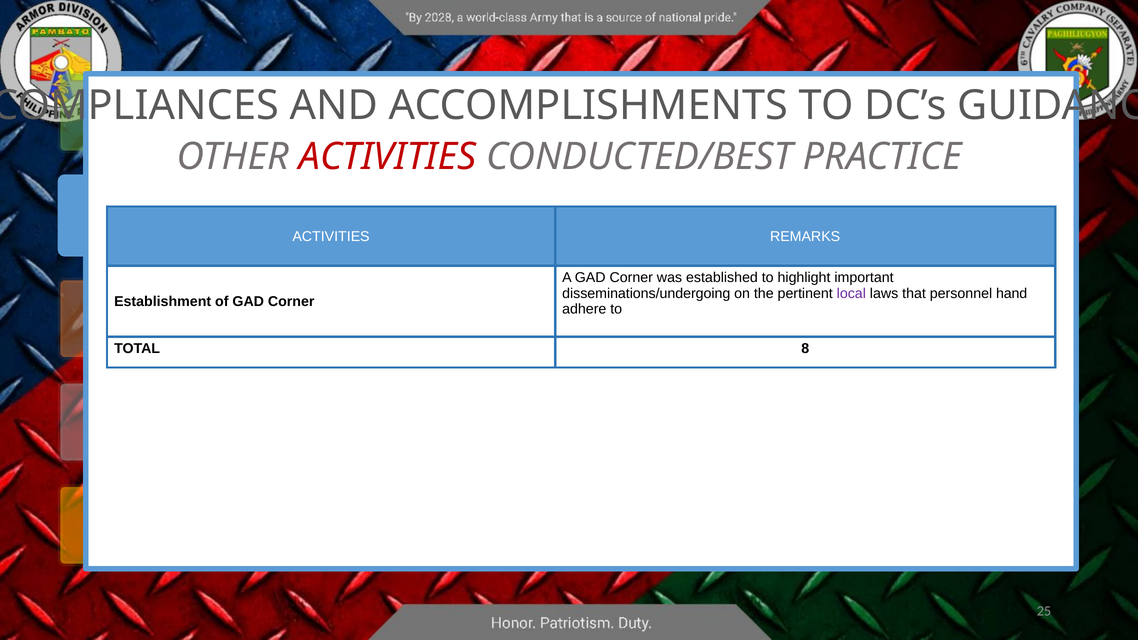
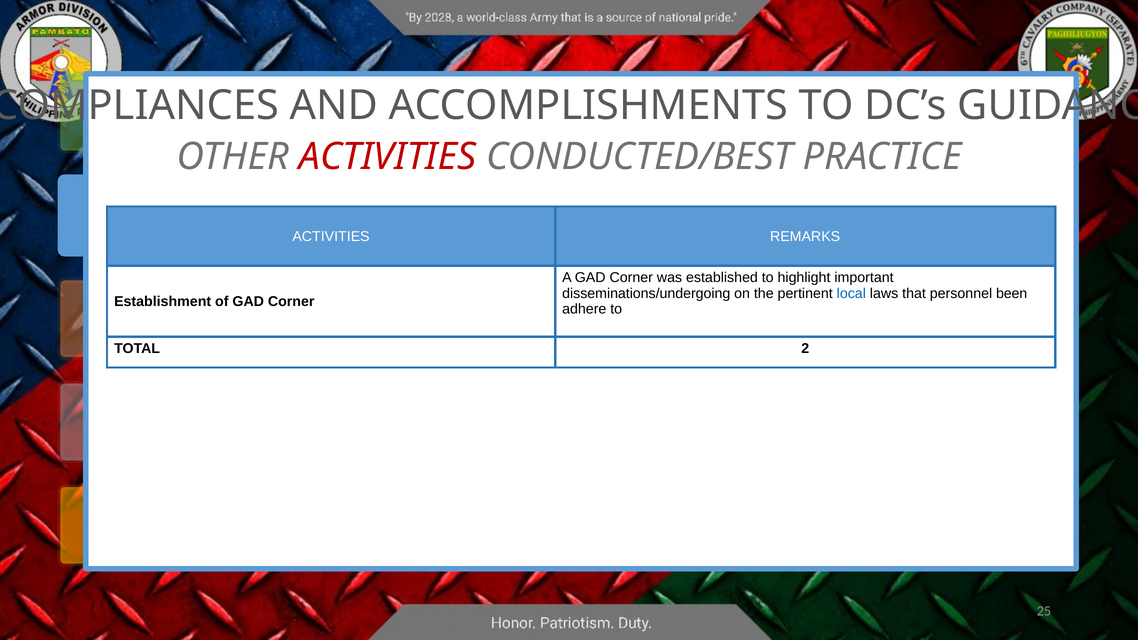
local colour: purple -> blue
hand: hand -> been
8: 8 -> 2
